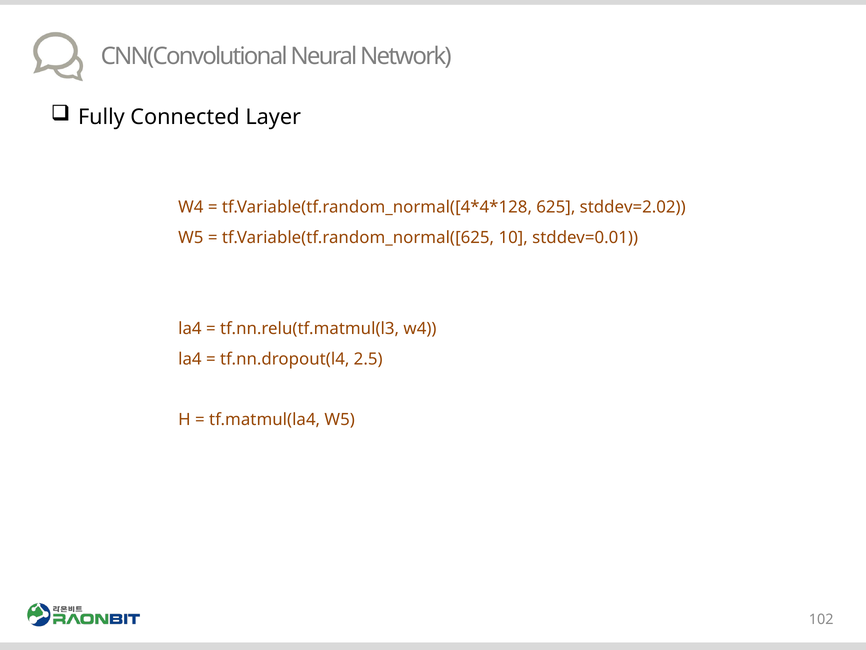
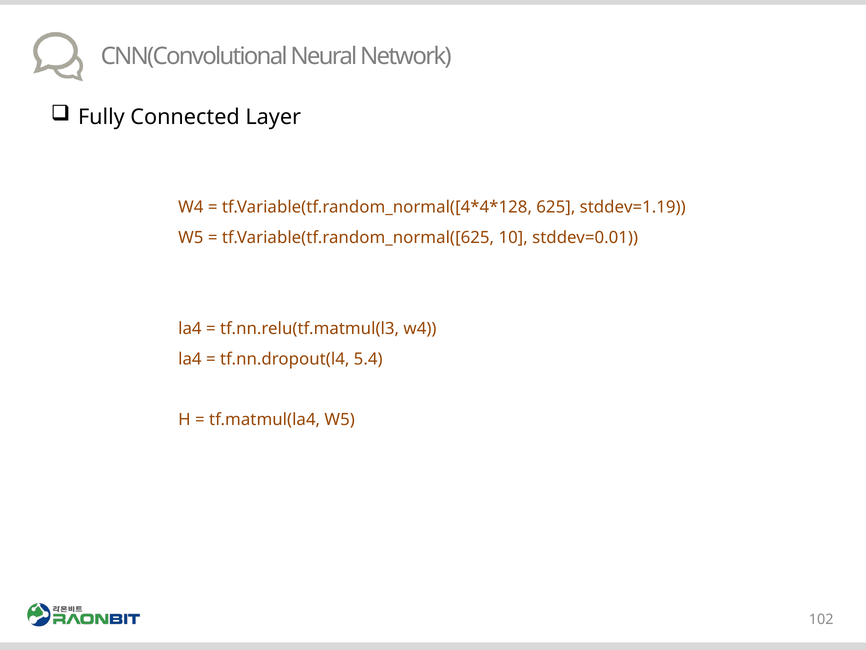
stddev=2.02: stddev=2.02 -> stddev=1.19
2.5: 2.5 -> 5.4
